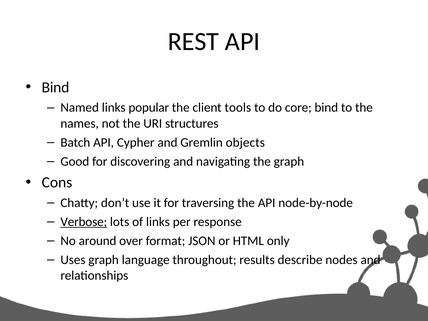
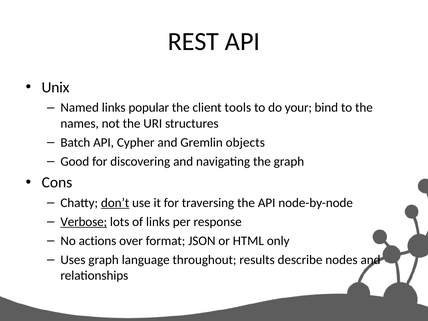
Bind at (55, 87): Bind -> Unix
core: core -> your
don’t underline: none -> present
around: around -> actions
